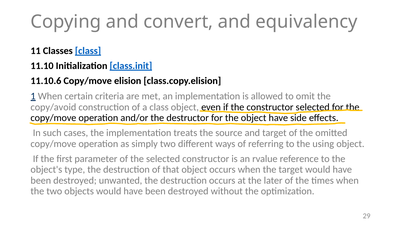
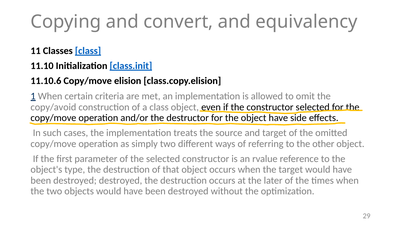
using: using -> other
destroyed unwanted: unwanted -> destroyed
